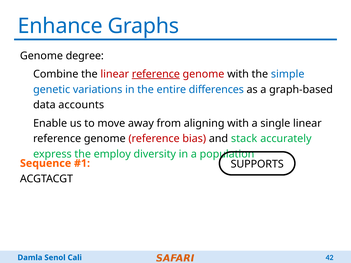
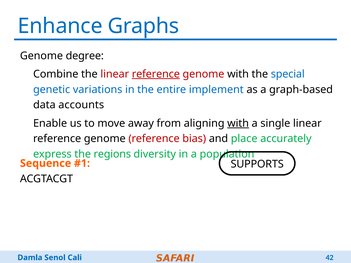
simple: simple -> special
differences: differences -> implement
with at (238, 123) underline: none -> present
stack: stack -> place
employ: employ -> regions
